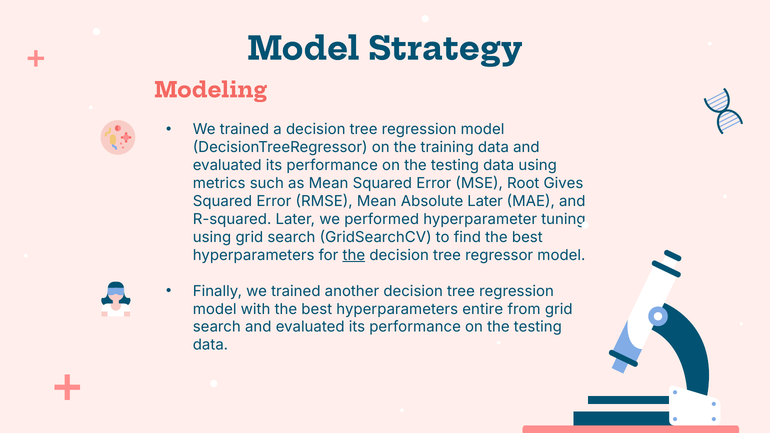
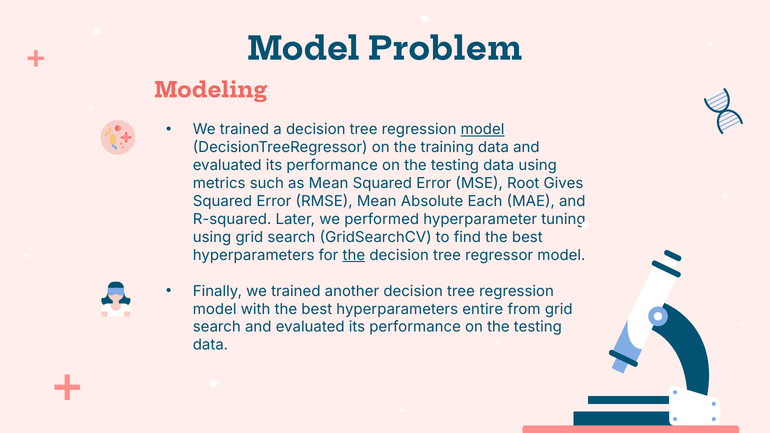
Strategy: Strategy -> Problem
model at (483, 129) underline: none -> present
Absolute Later: Later -> Each
